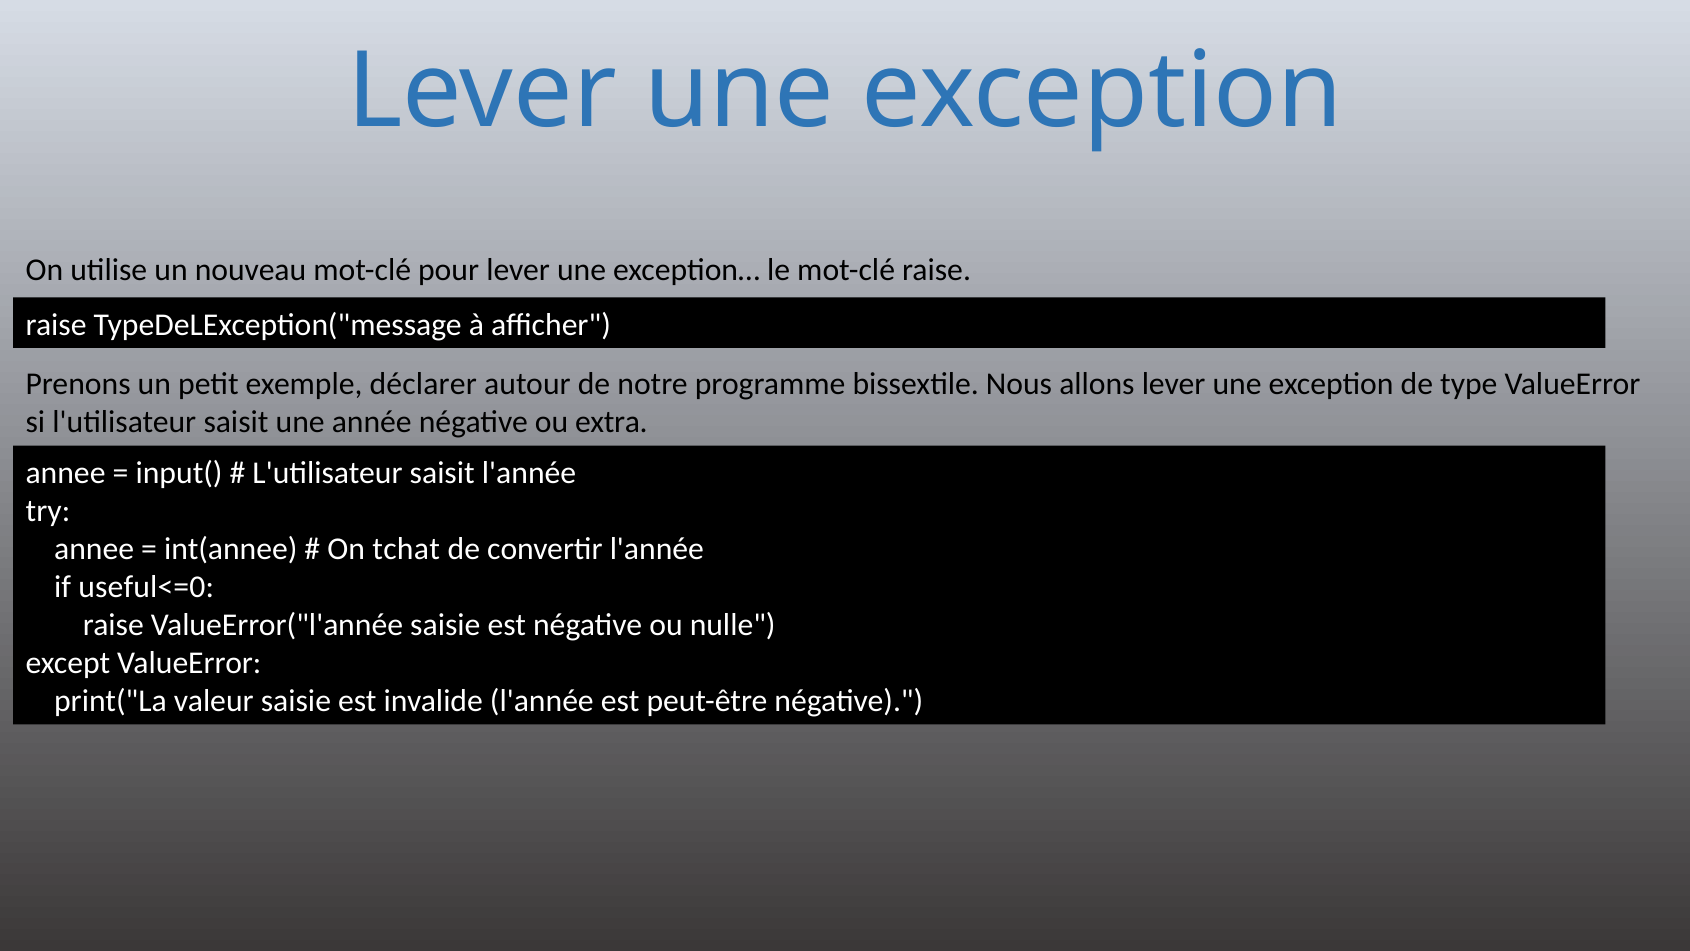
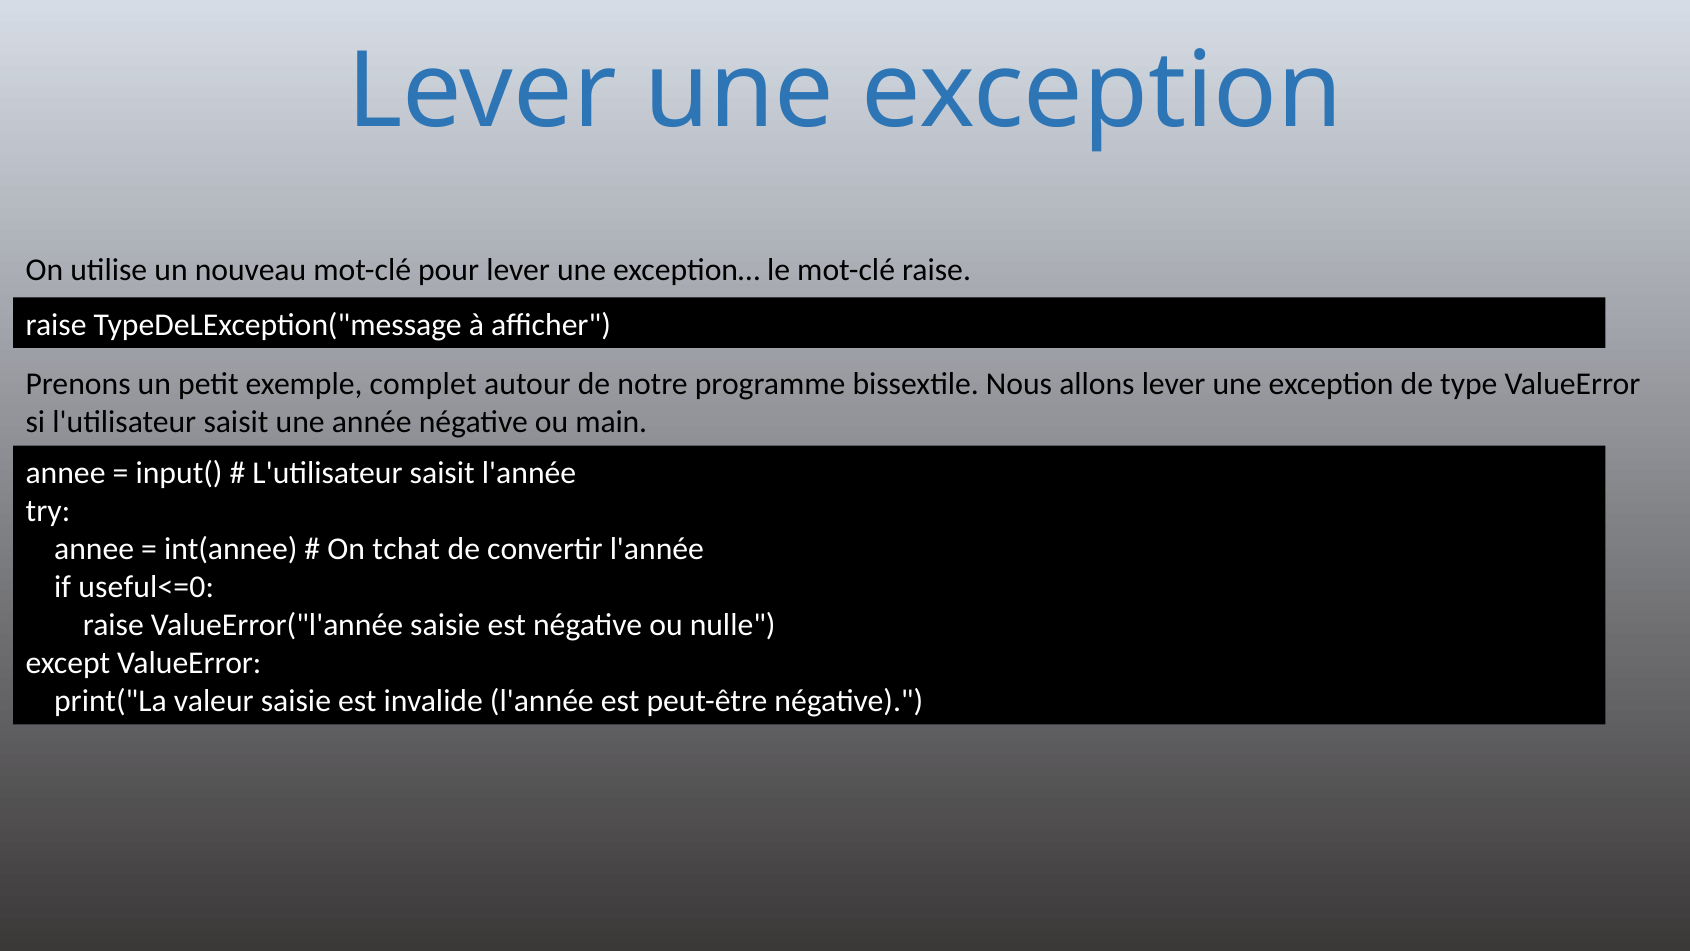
déclarer: déclarer -> complet
extra: extra -> main
